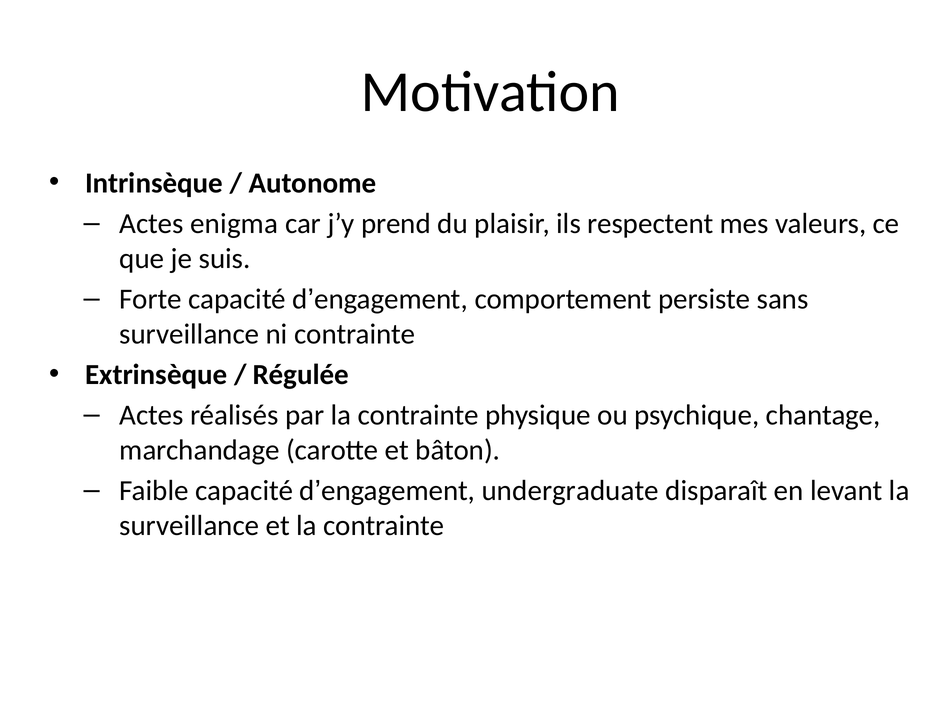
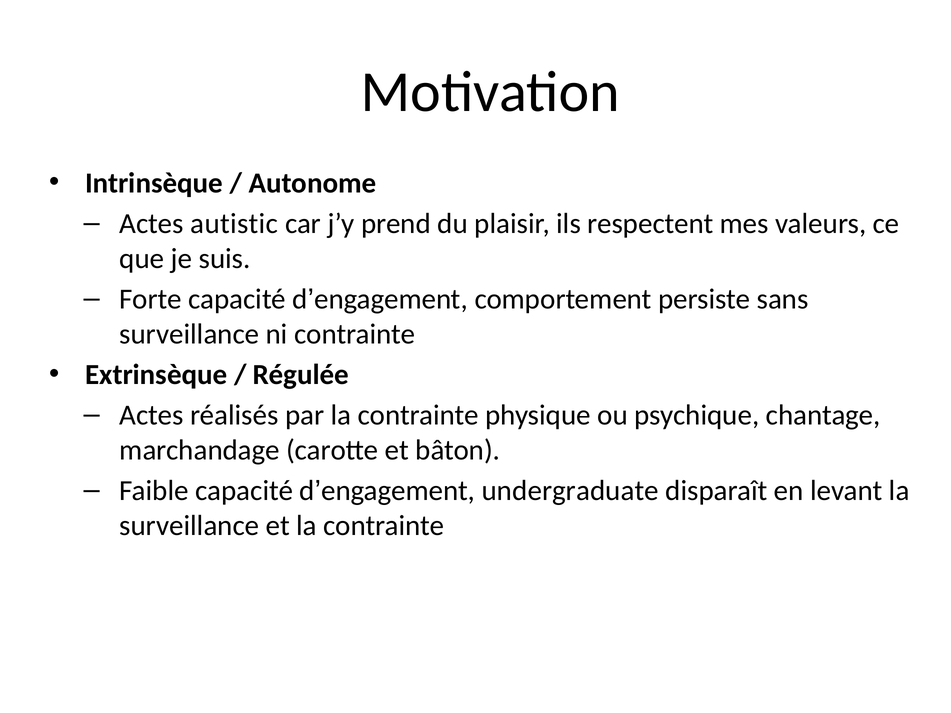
enigma: enigma -> autistic
